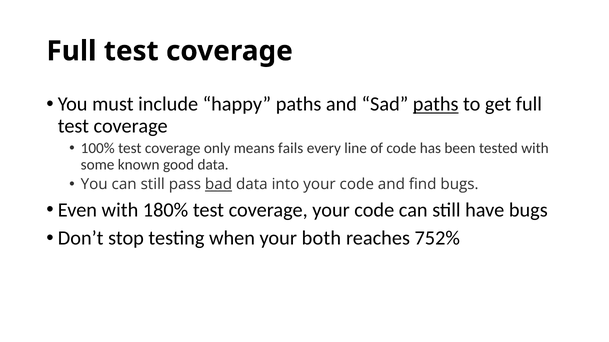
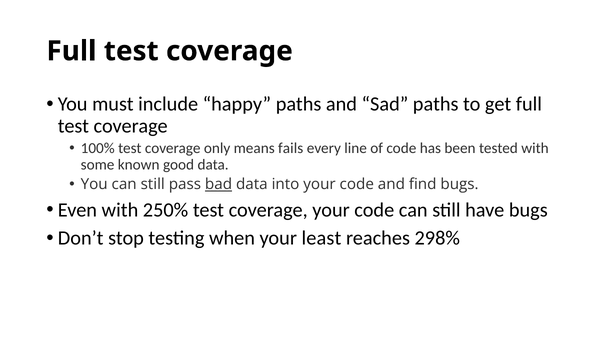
paths at (436, 104) underline: present -> none
180%: 180% -> 250%
both: both -> least
752%: 752% -> 298%
